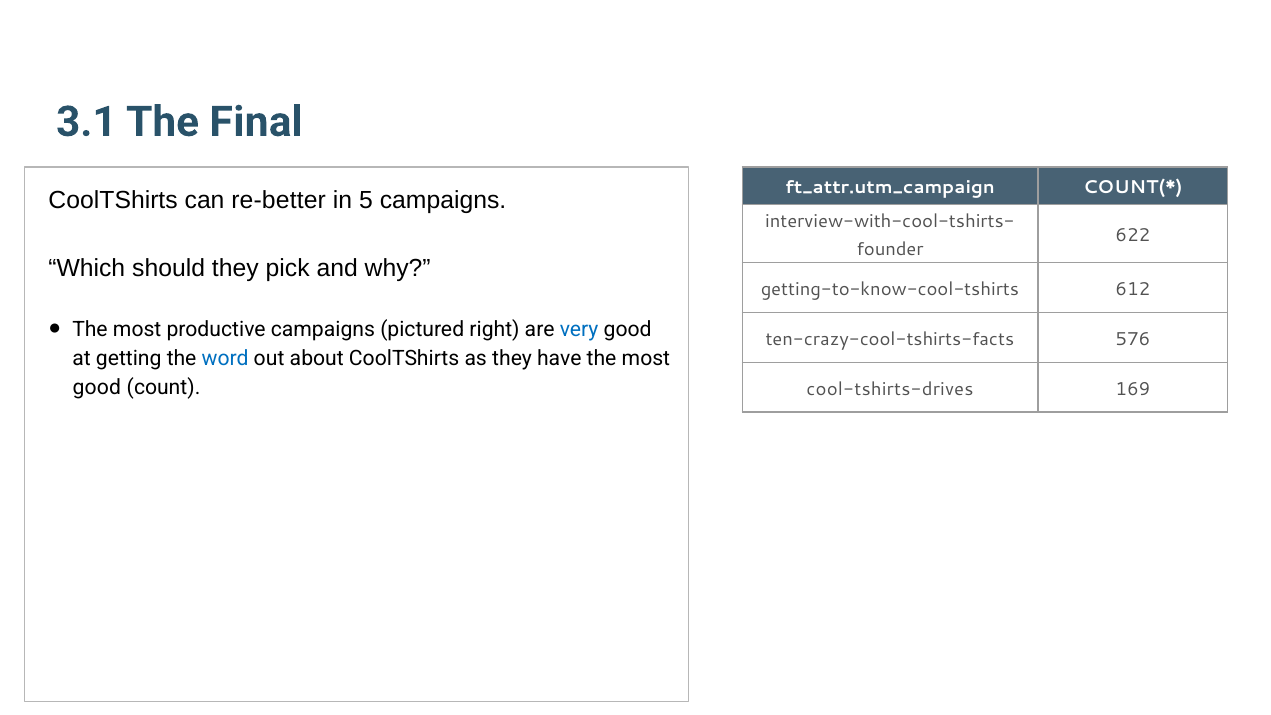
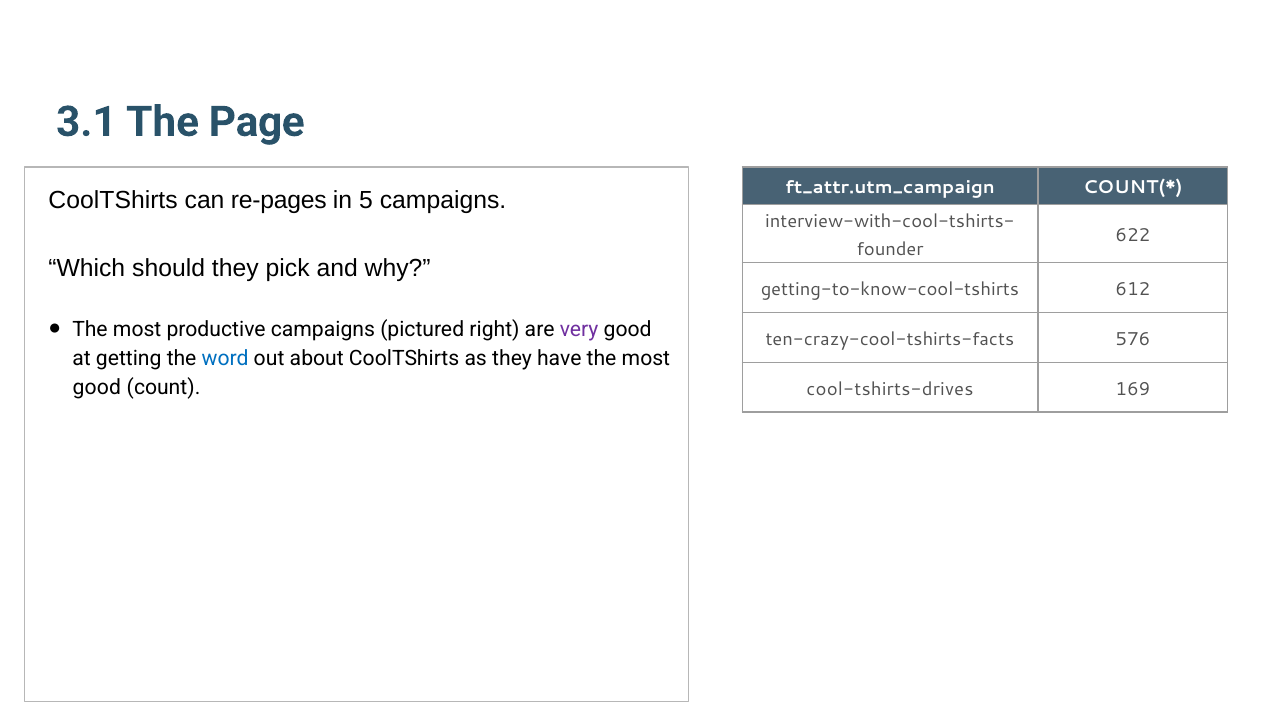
Final: Final -> Page
re-better: re-better -> re-pages
very colour: blue -> purple
